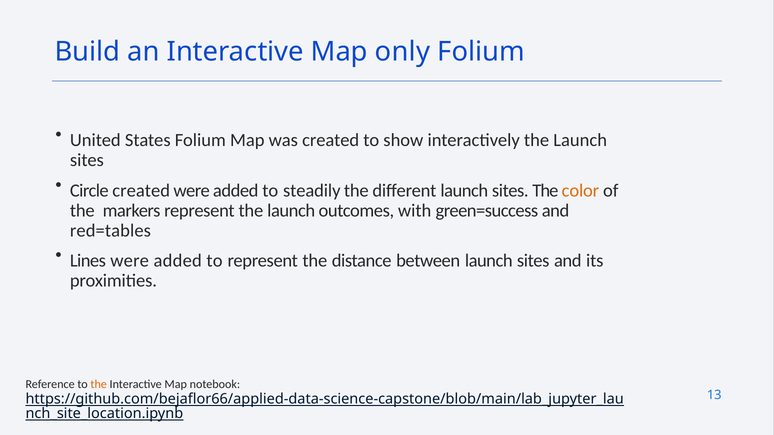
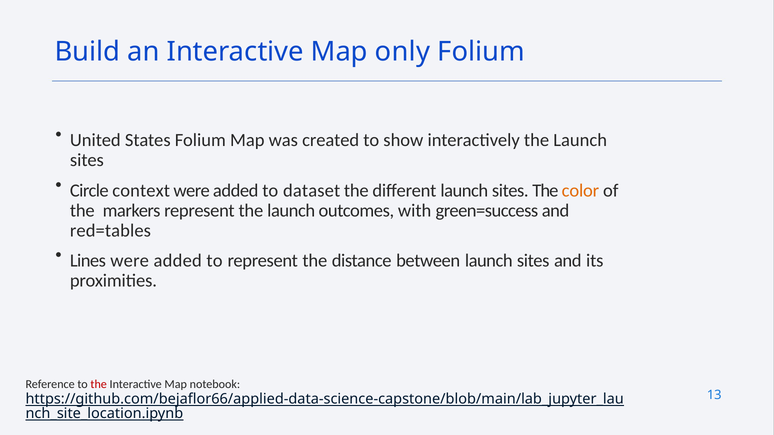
Circle created: created -> context
steadily: steadily -> dataset
the at (99, 385) colour: orange -> red
